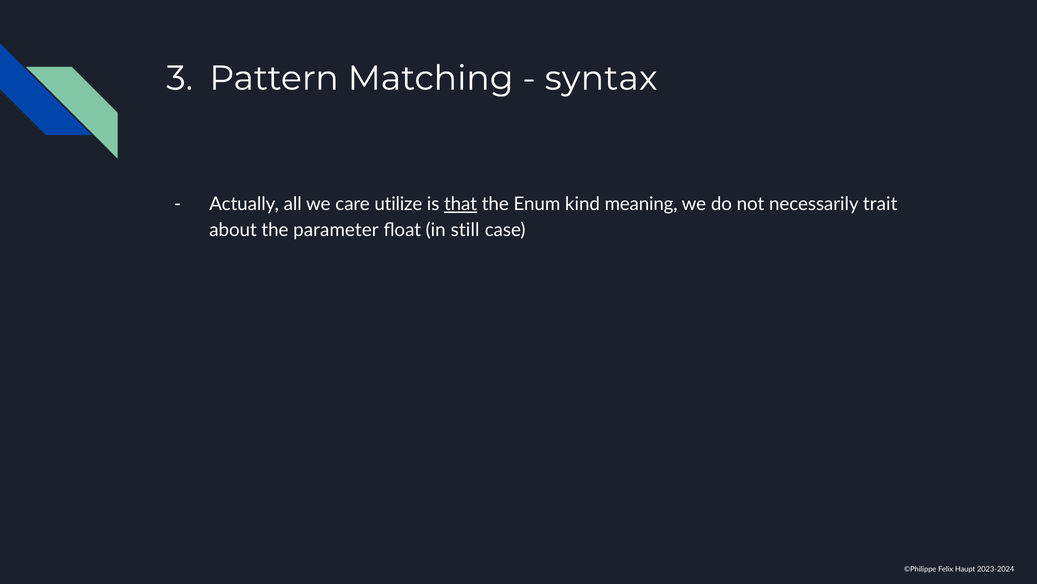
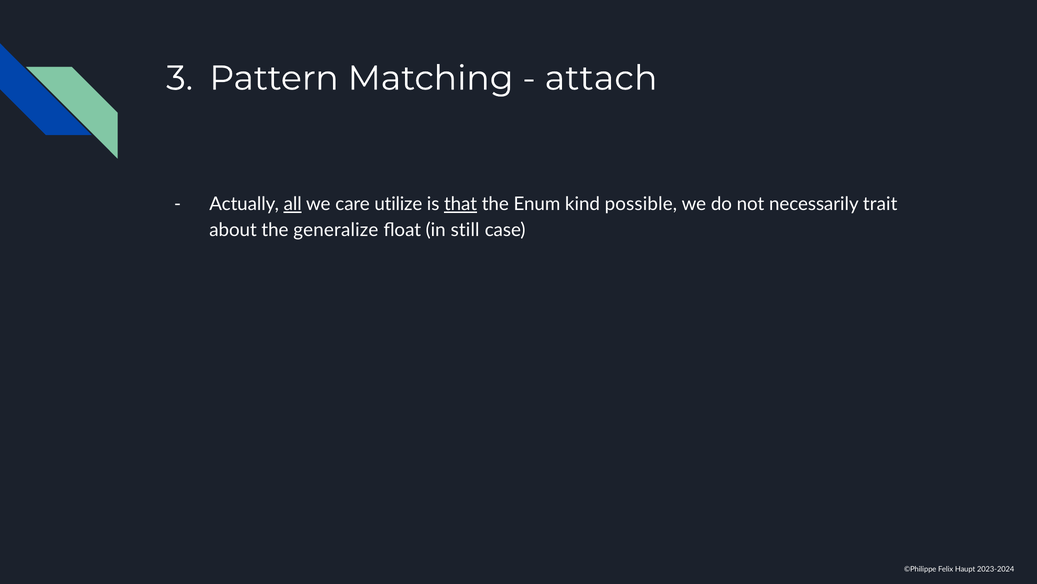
syntax: syntax -> attach
all underline: none -> present
meaning: meaning -> possible
parameter: parameter -> generalize
